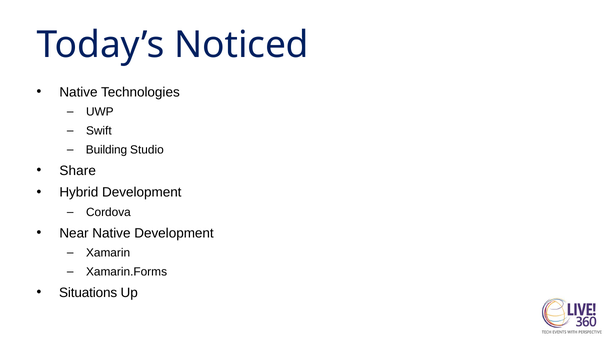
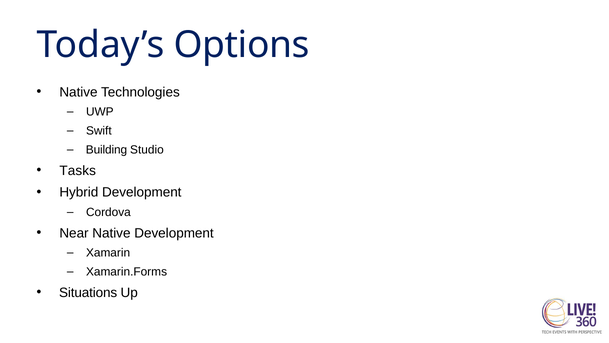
Noticed: Noticed -> Options
Share: Share -> Tasks
